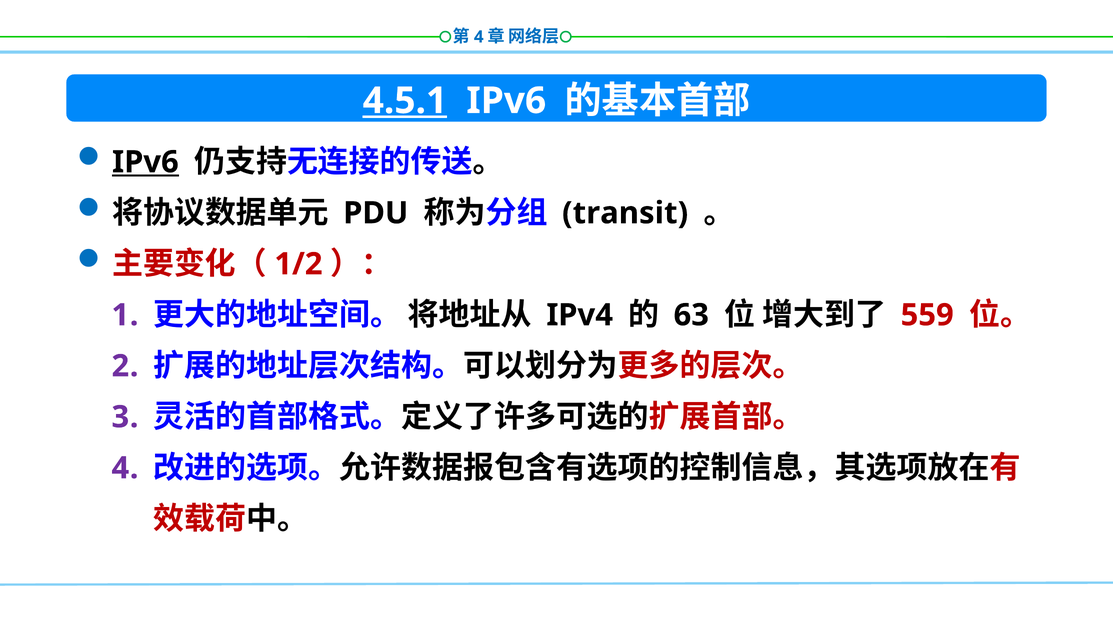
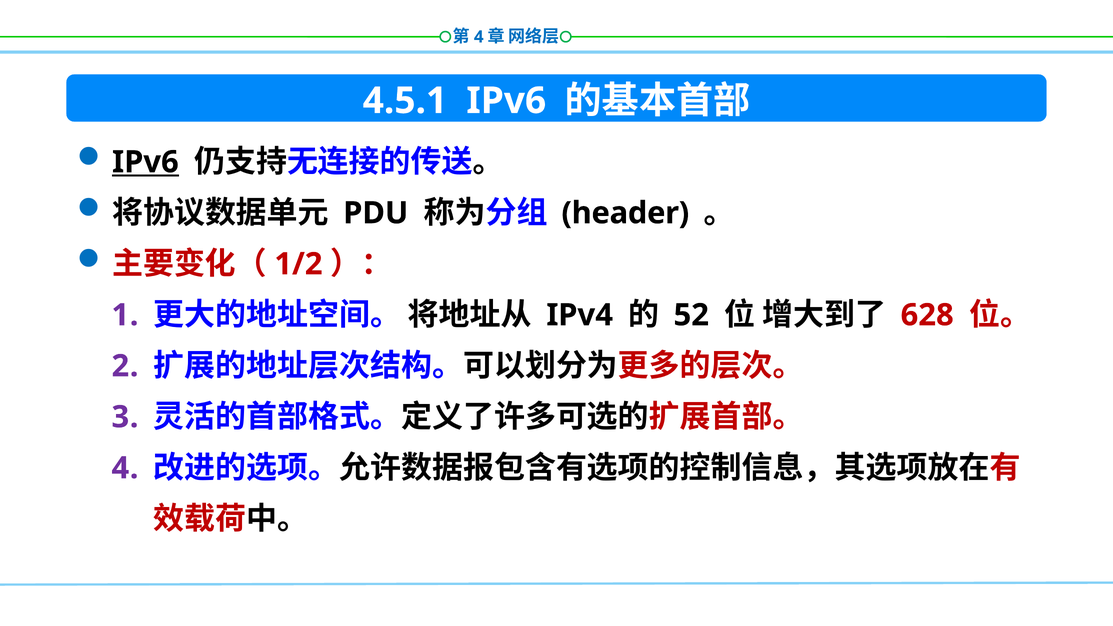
4.5.1 underline: present -> none
transit: transit -> header
63: 63 -> 52
559: 559 -> 628
